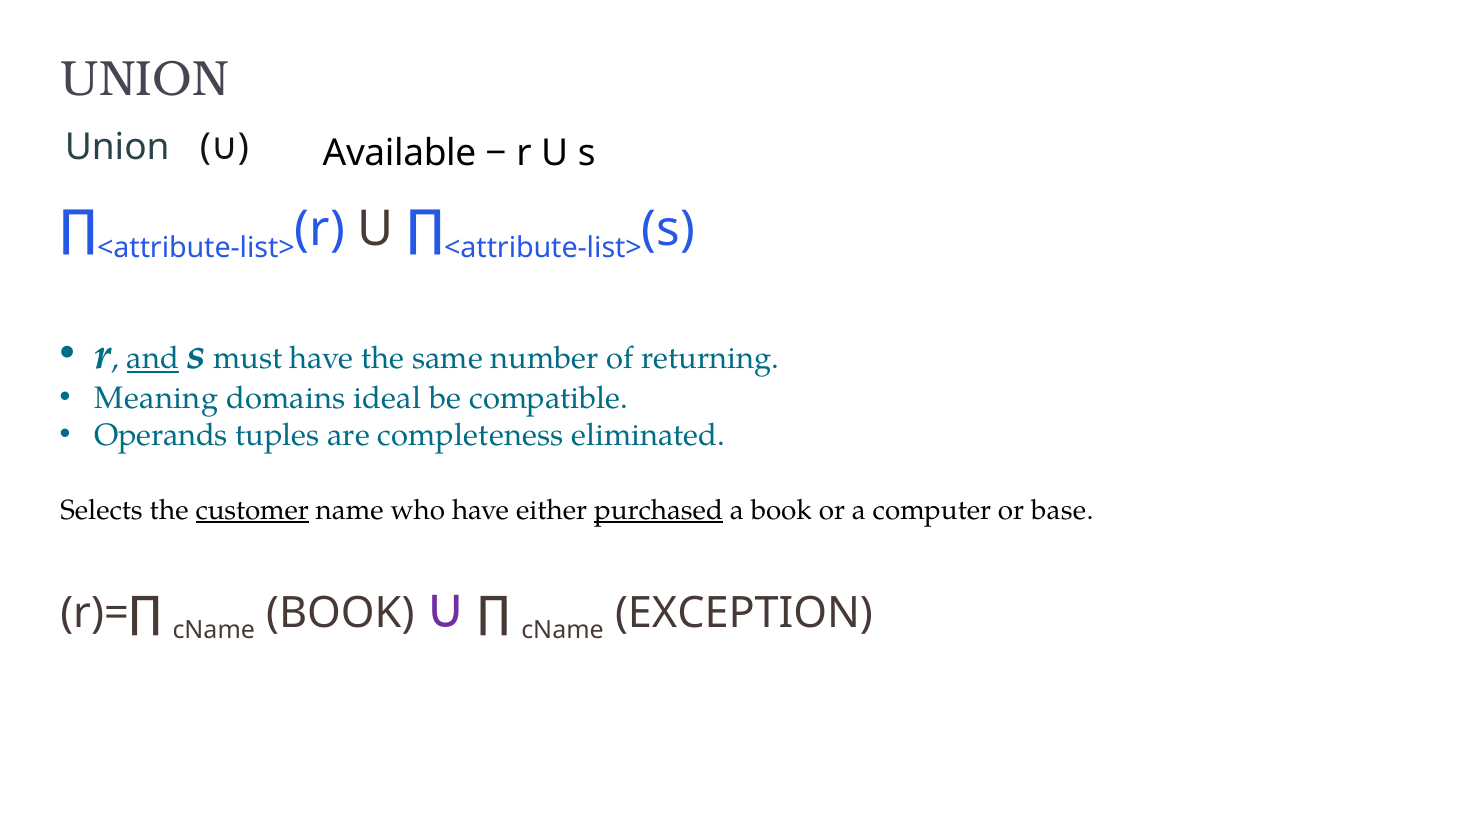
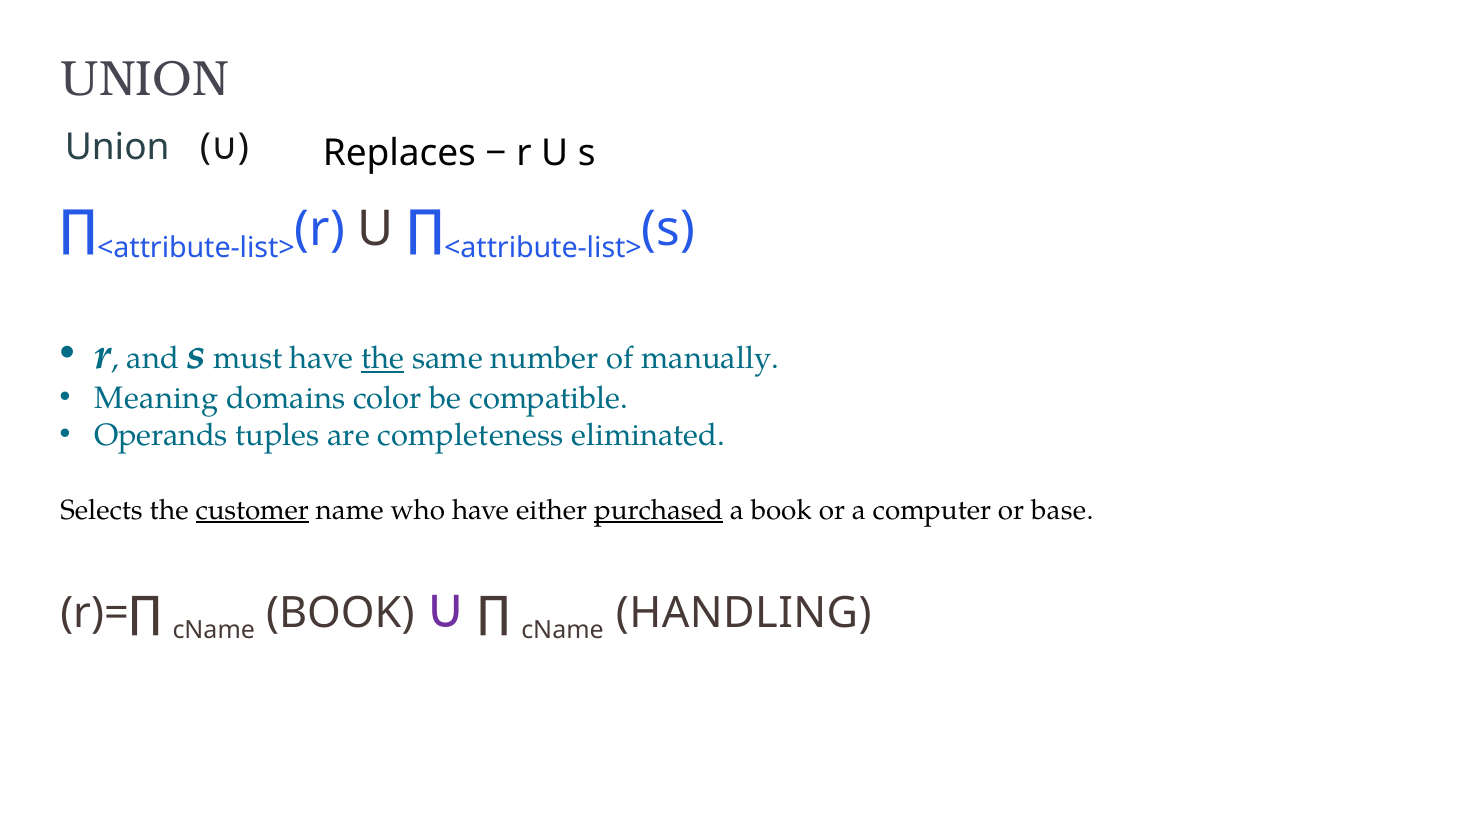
Available: Available -> Replaces
and underline: present -> none
the at (383, 359) underline: none -> present
returning: returning -> manually
ideal: ideal -> color
EXCEPTION: EXCEPTION -> HANDLING
